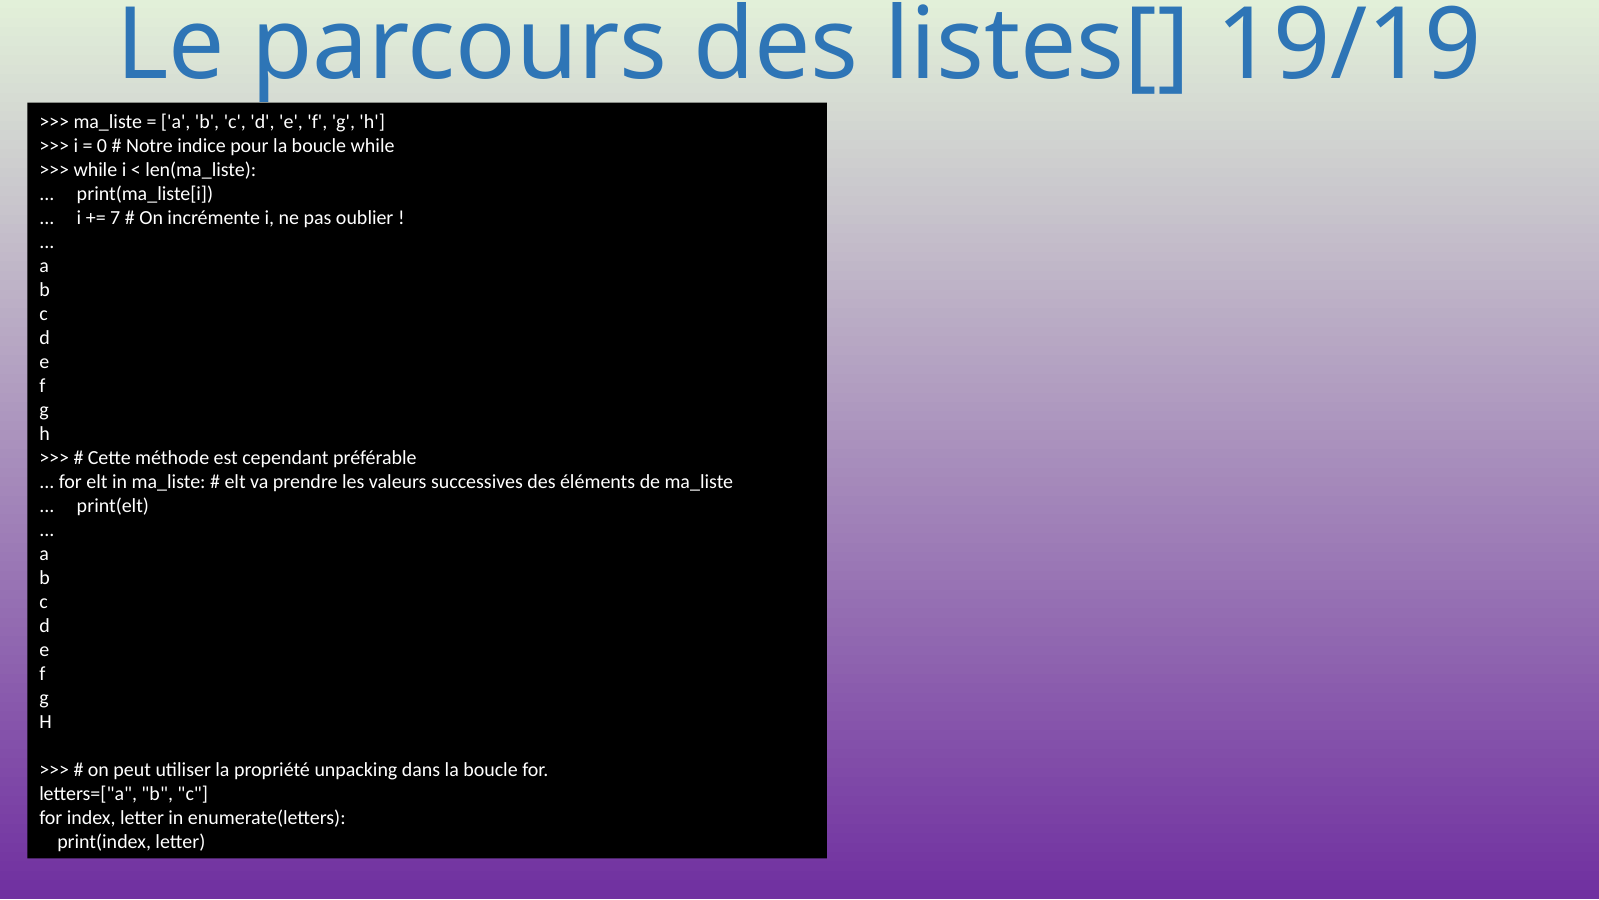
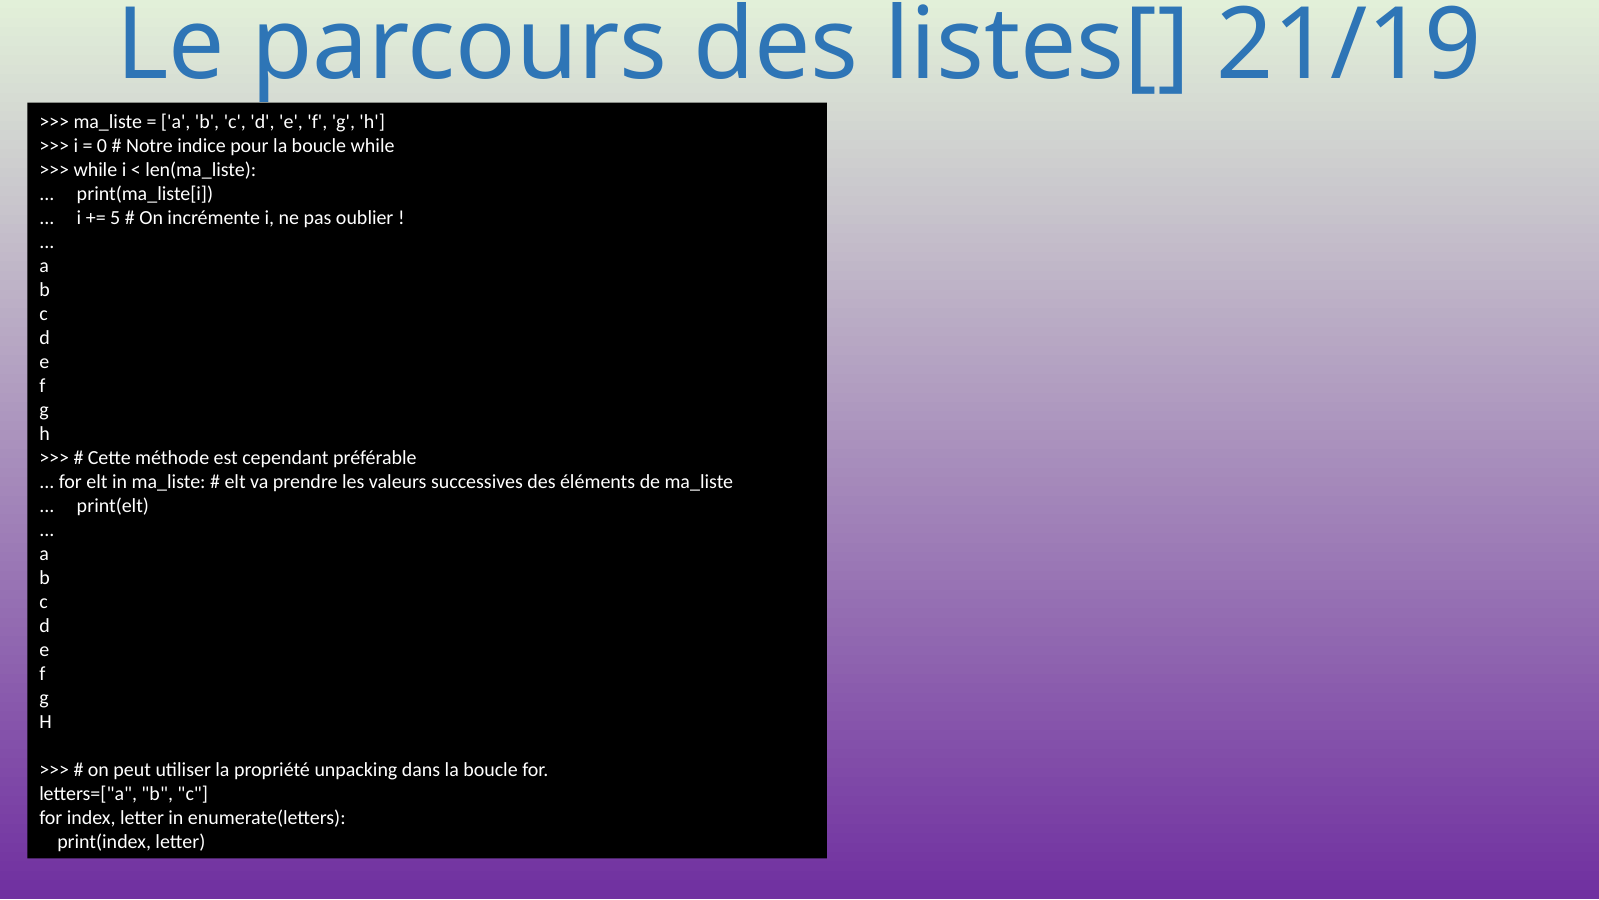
19/19: 19/19 -> 21/19
7: 7 -> 5
